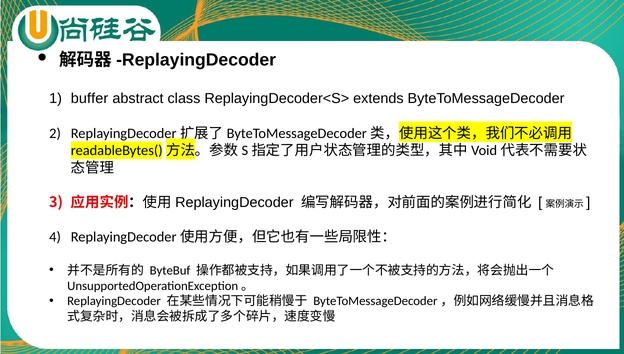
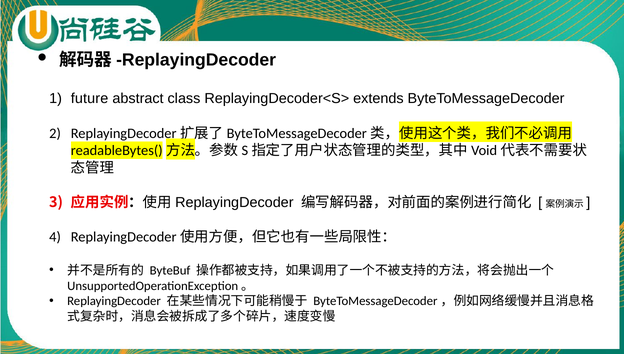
buffer: buffer -> future
